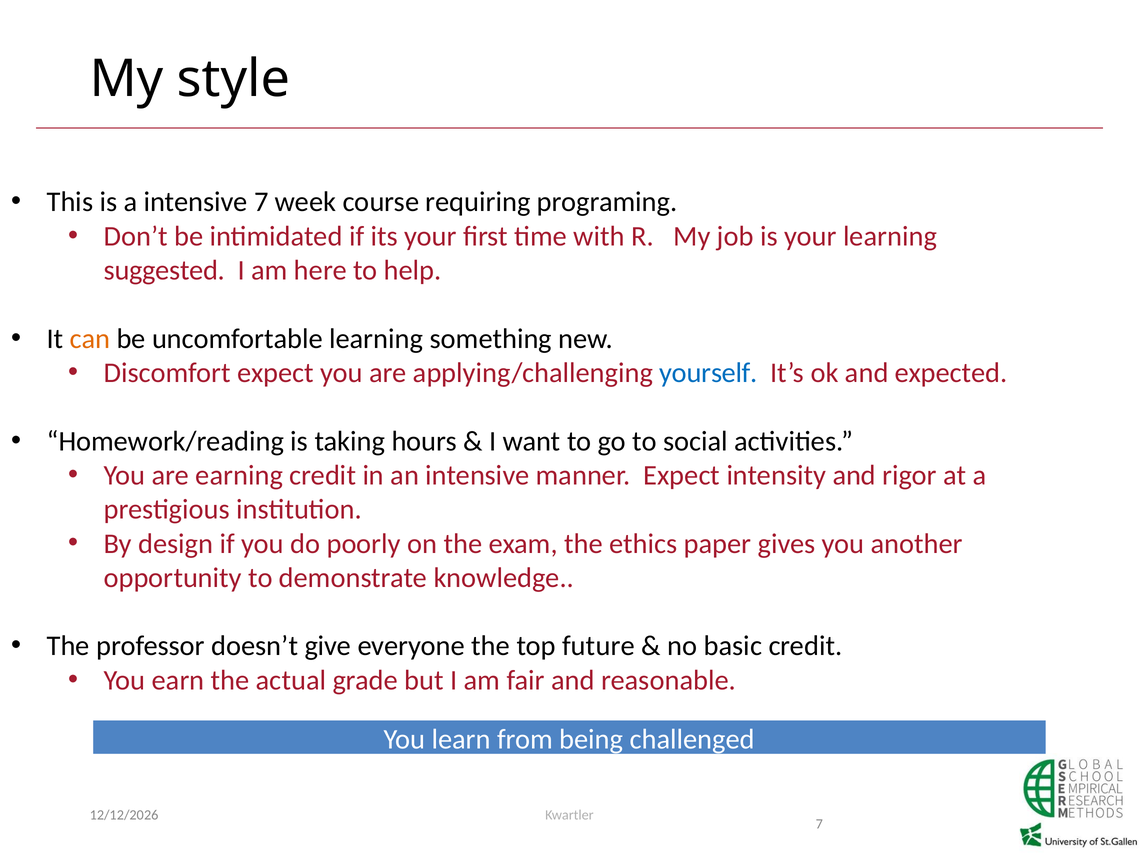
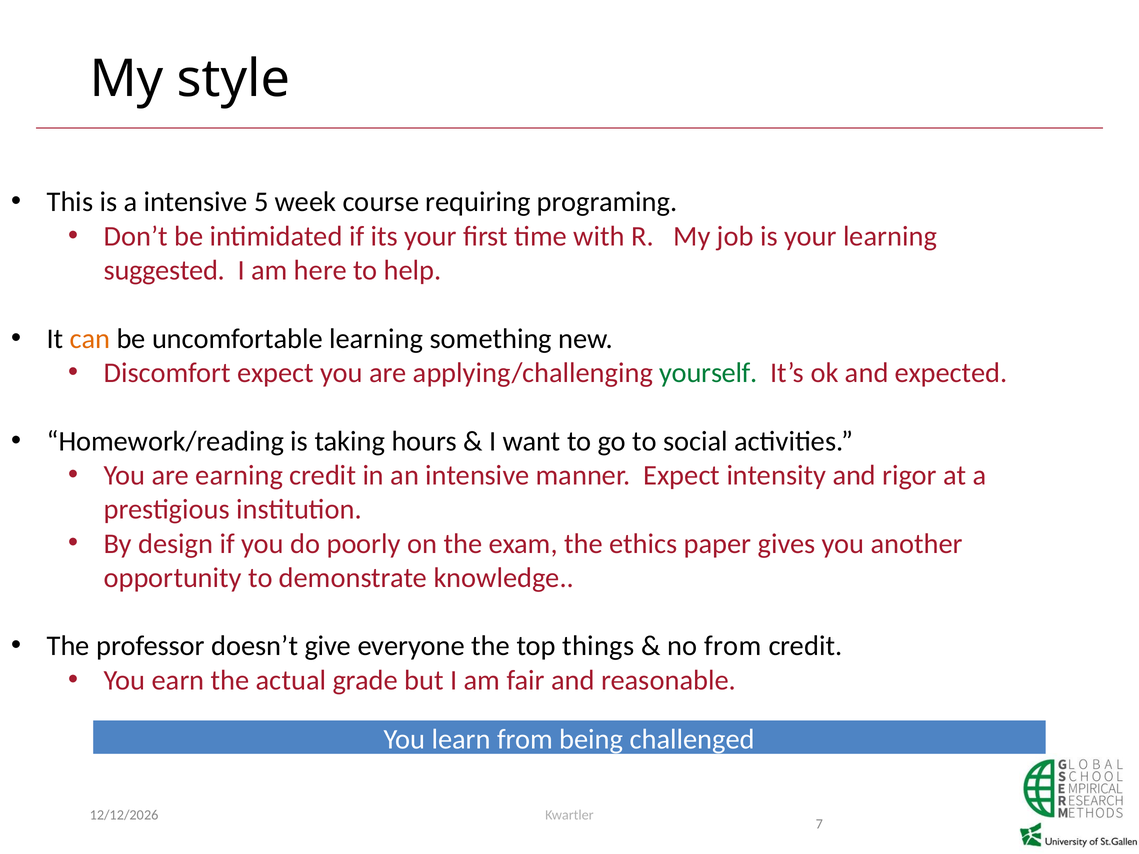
intensive 7: 7 -> 5
yourself colour: blue -> green
future: future -> things
no basic: basic -> from
